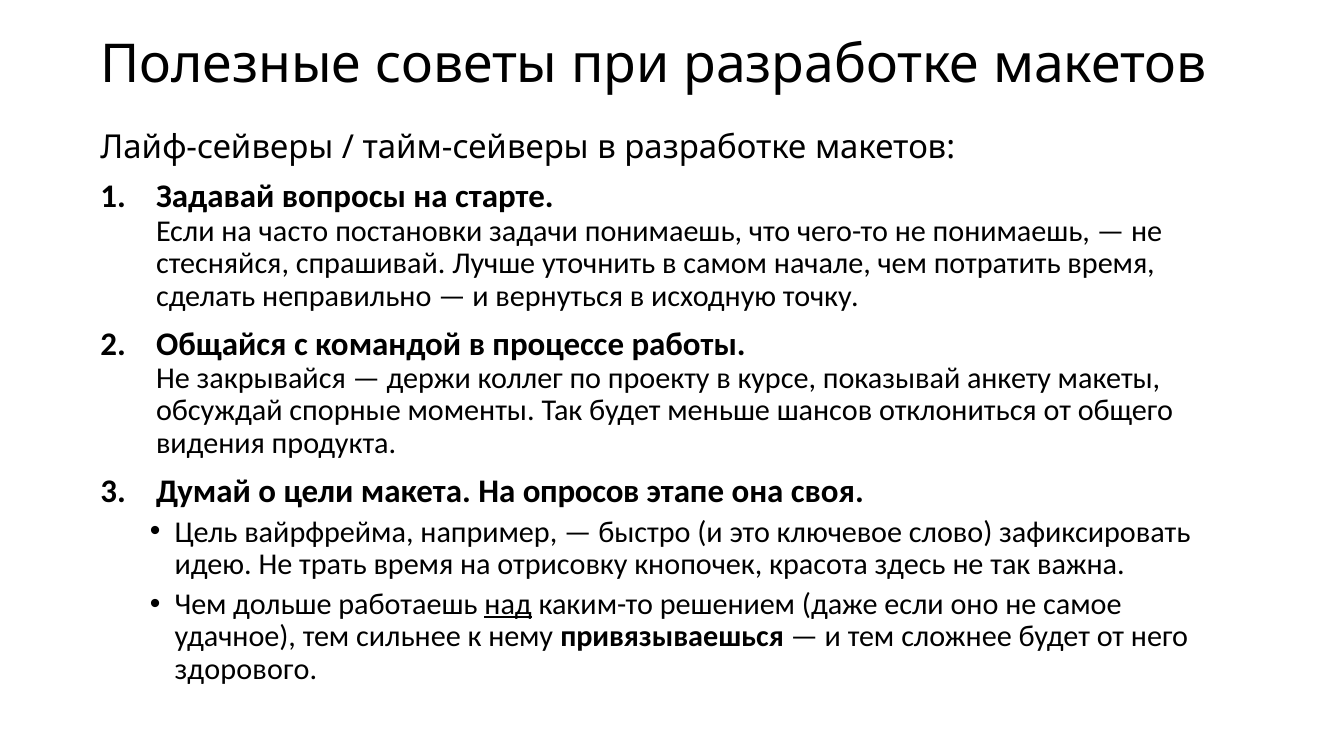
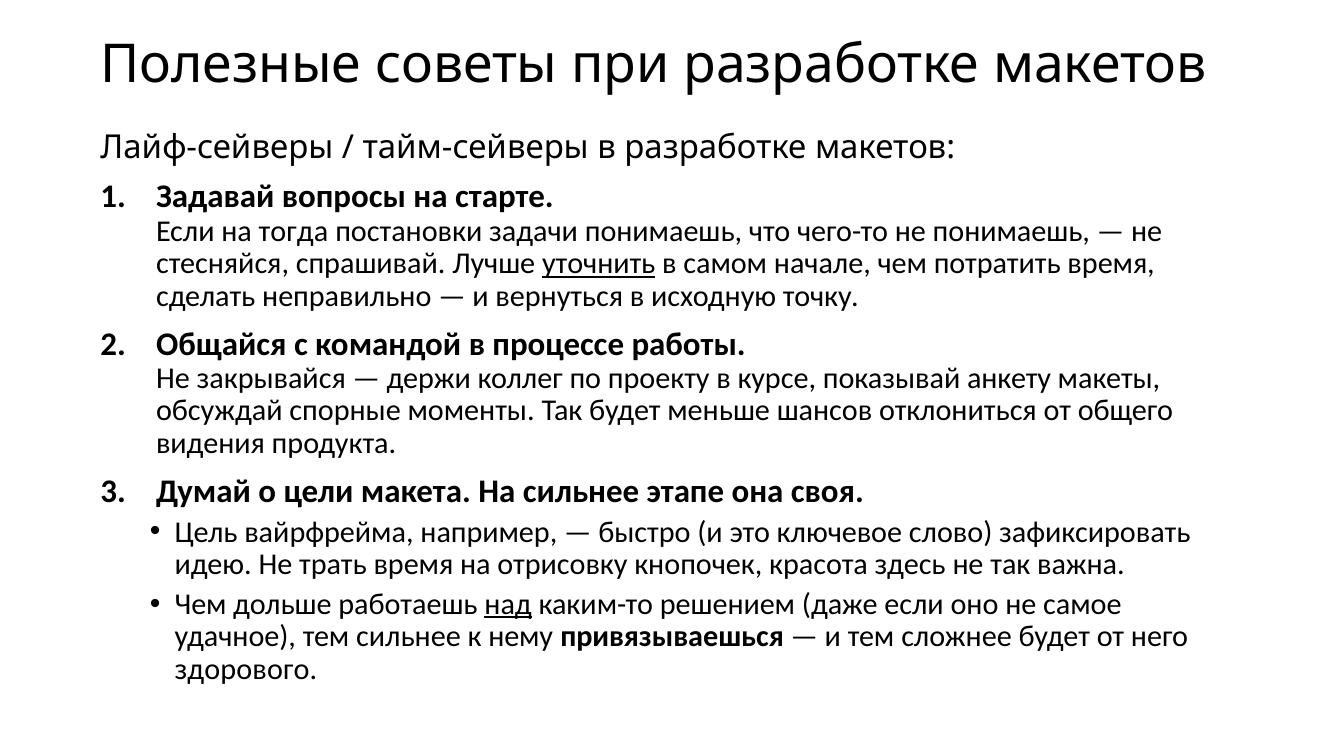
часто: часто -> тогда
уточнить underline: none -> present
На опросов: опросов -> сильнее
